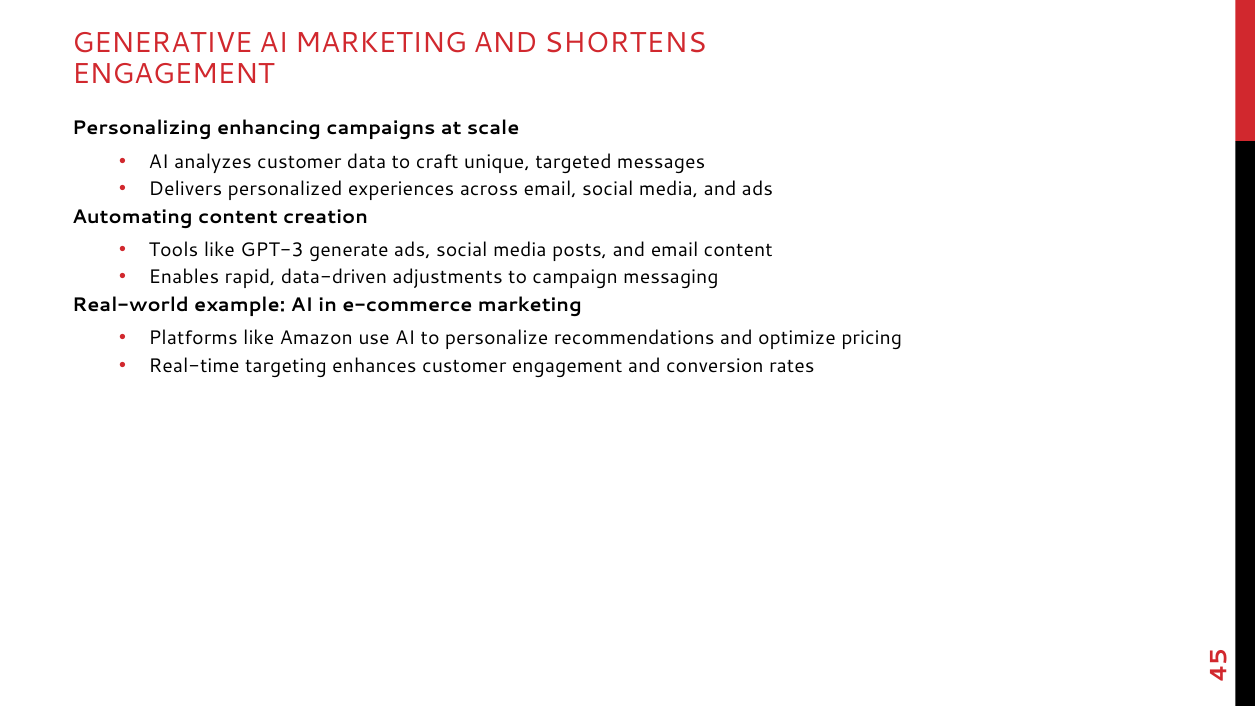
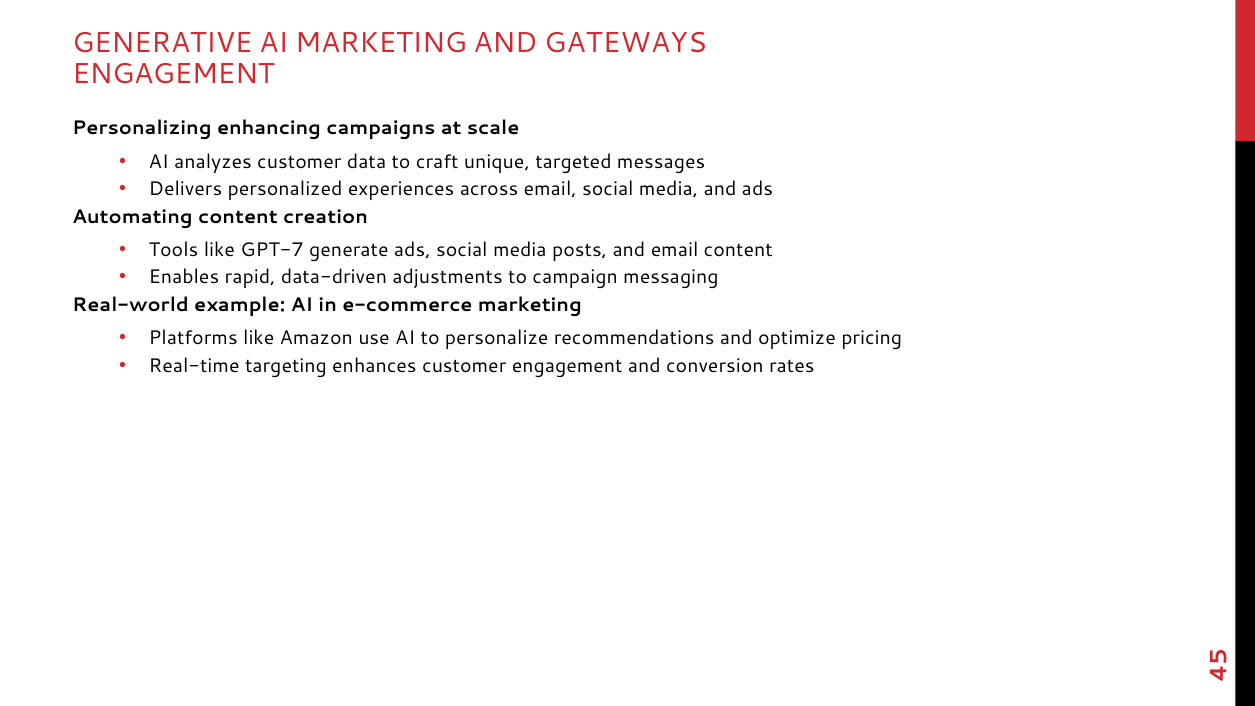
SHORTENS: SHORTENS -> GATEWAYS
GPT-3: GPT-3 -> GPT-7
